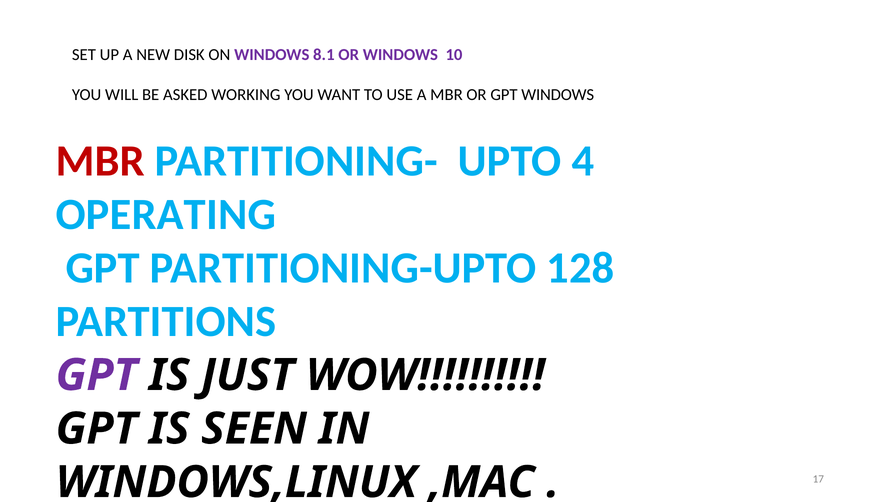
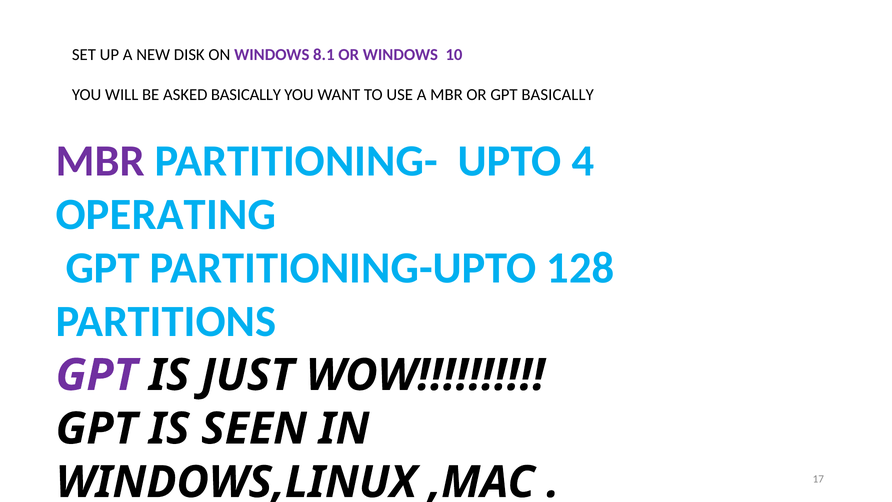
ASKED WORKING: WORKING -> BASICALLY
GPT WINDOWS: WINDOWS -> BASICALLY
MBR at (100, 161) colour: red -> purple
